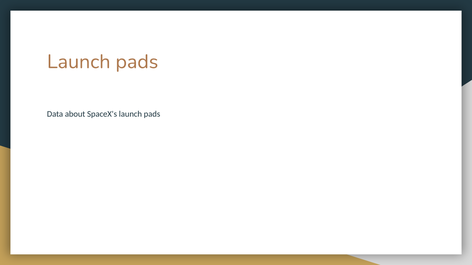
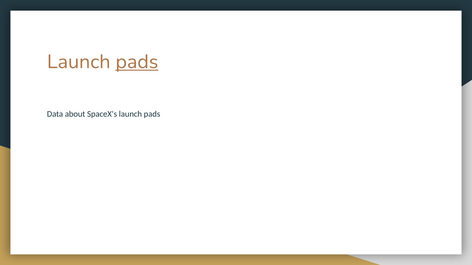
pads at (137, 62) underline: none -> present
